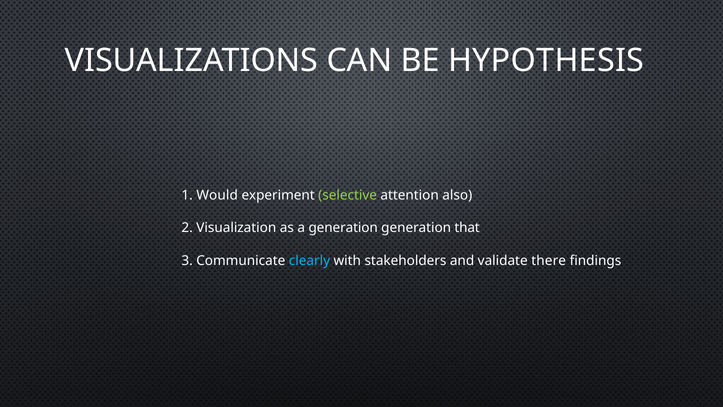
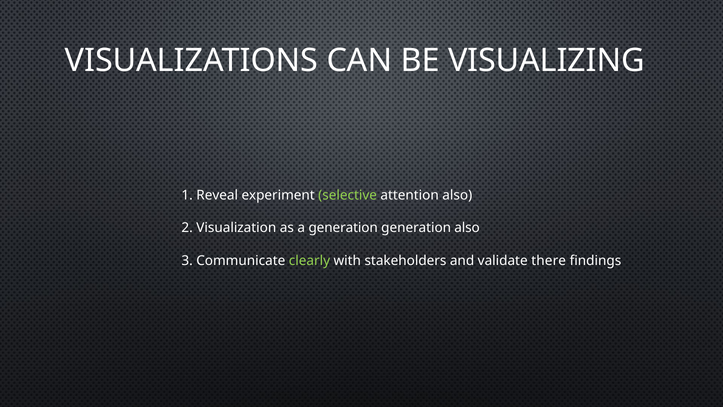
HYPOTHESIS: HYPOTHESIS -> VISUALIZING
Would: Would -> Reveal
generation that: that -> also
clearly colour: light blue -> light green
